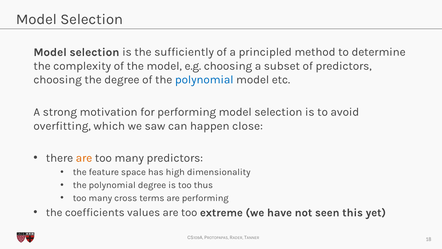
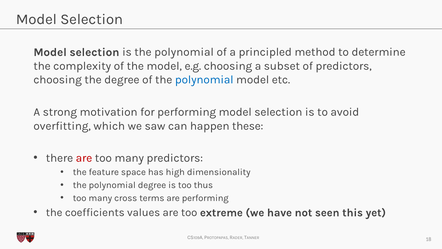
is the sufficiently: sufficiently -> polynomial
close: close -> these
are at (84, 158) colour: orange -> red
